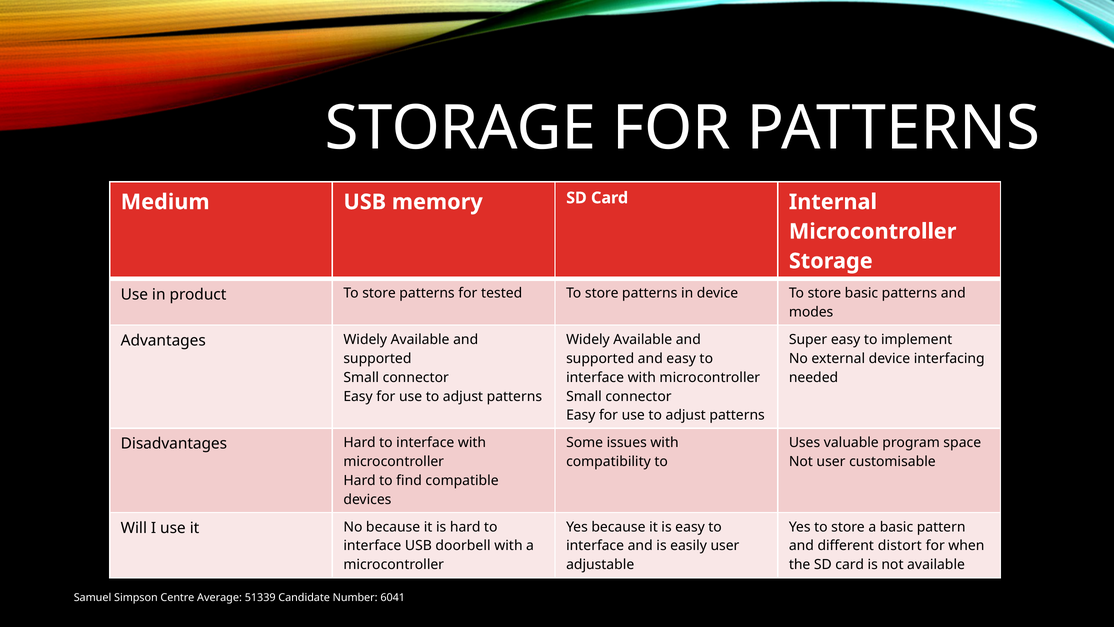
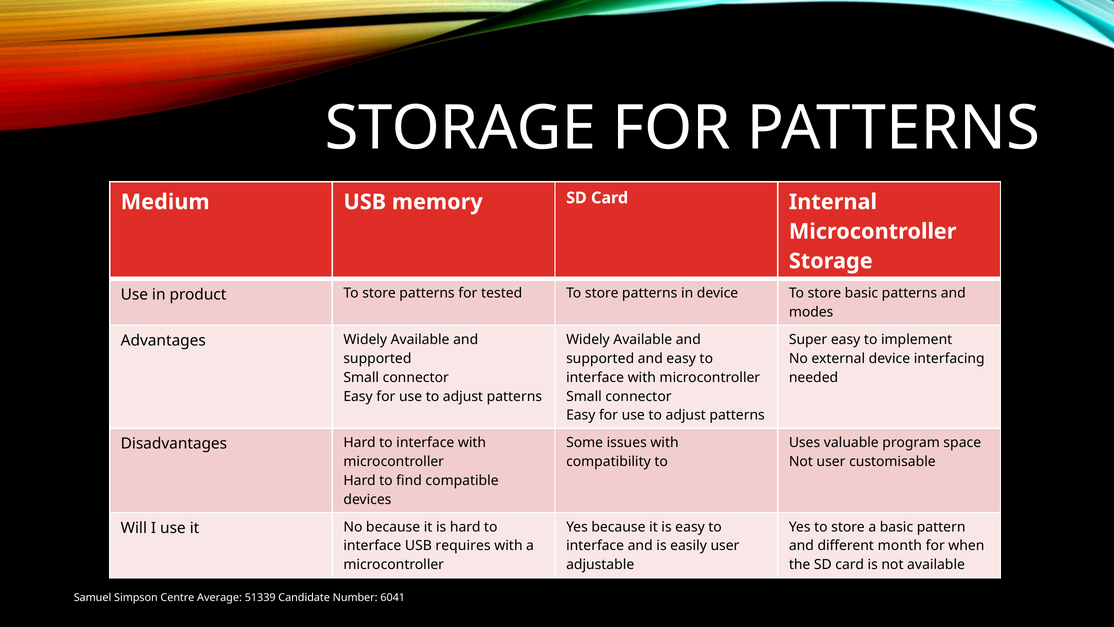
doorbell: doorbell -> requires
distort: distort -> month
